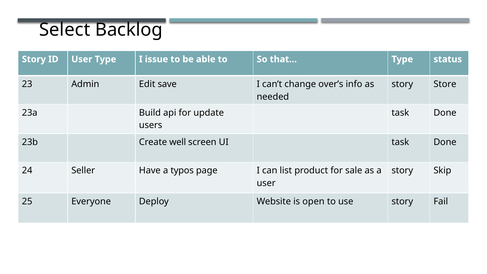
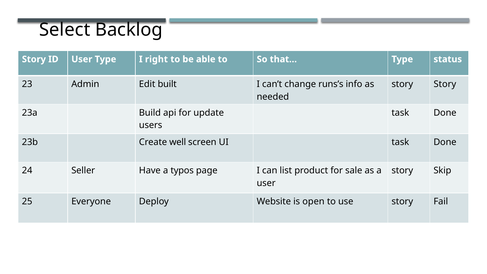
issue: issue -> right
save: save -> built
over’s: over’s -> runs’s
story Store: Store -> Story
